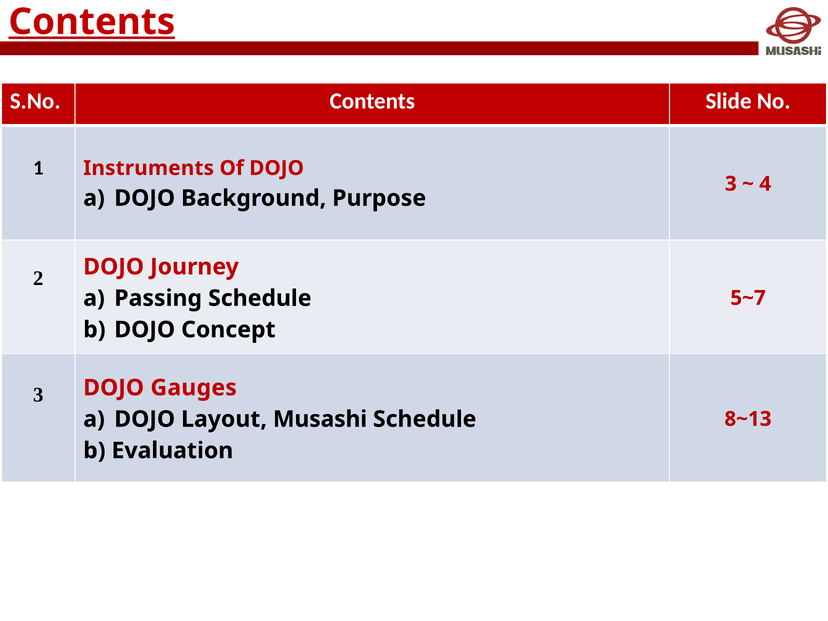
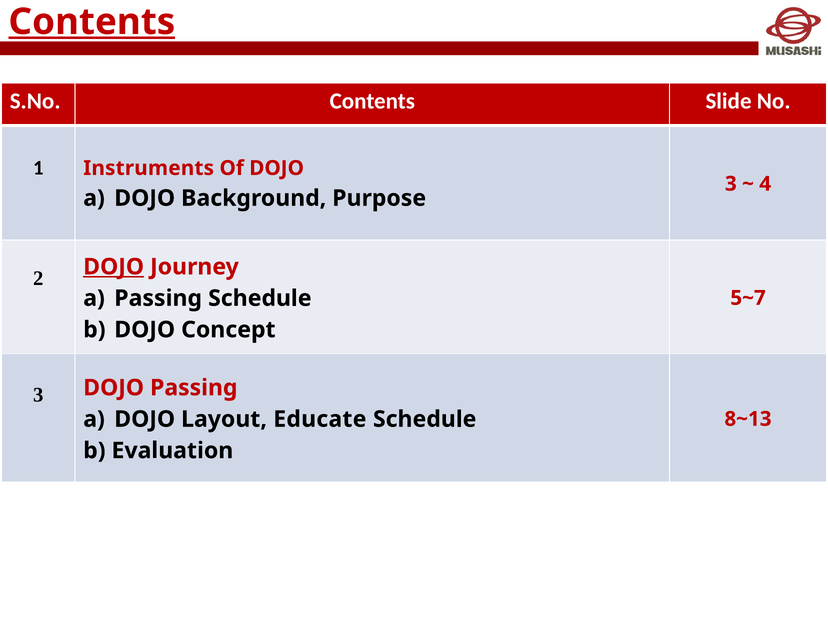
DOJO at (114, 267) underline: none -> present
DOJO Gauges: Gauges -> Passing
Musashi: Musashi -> Educate
